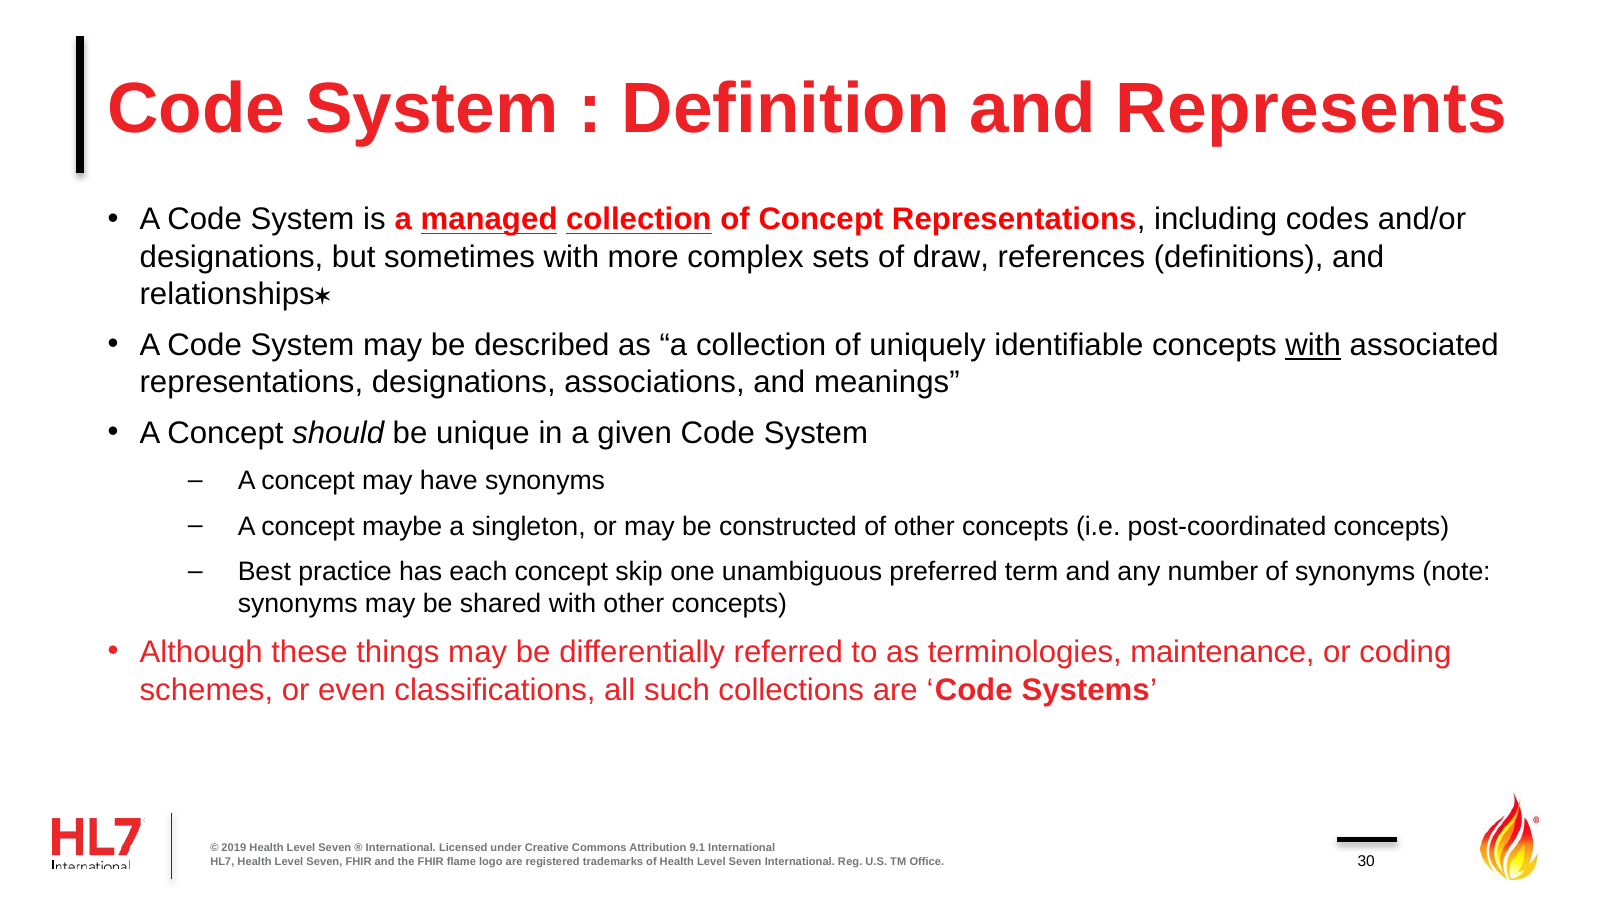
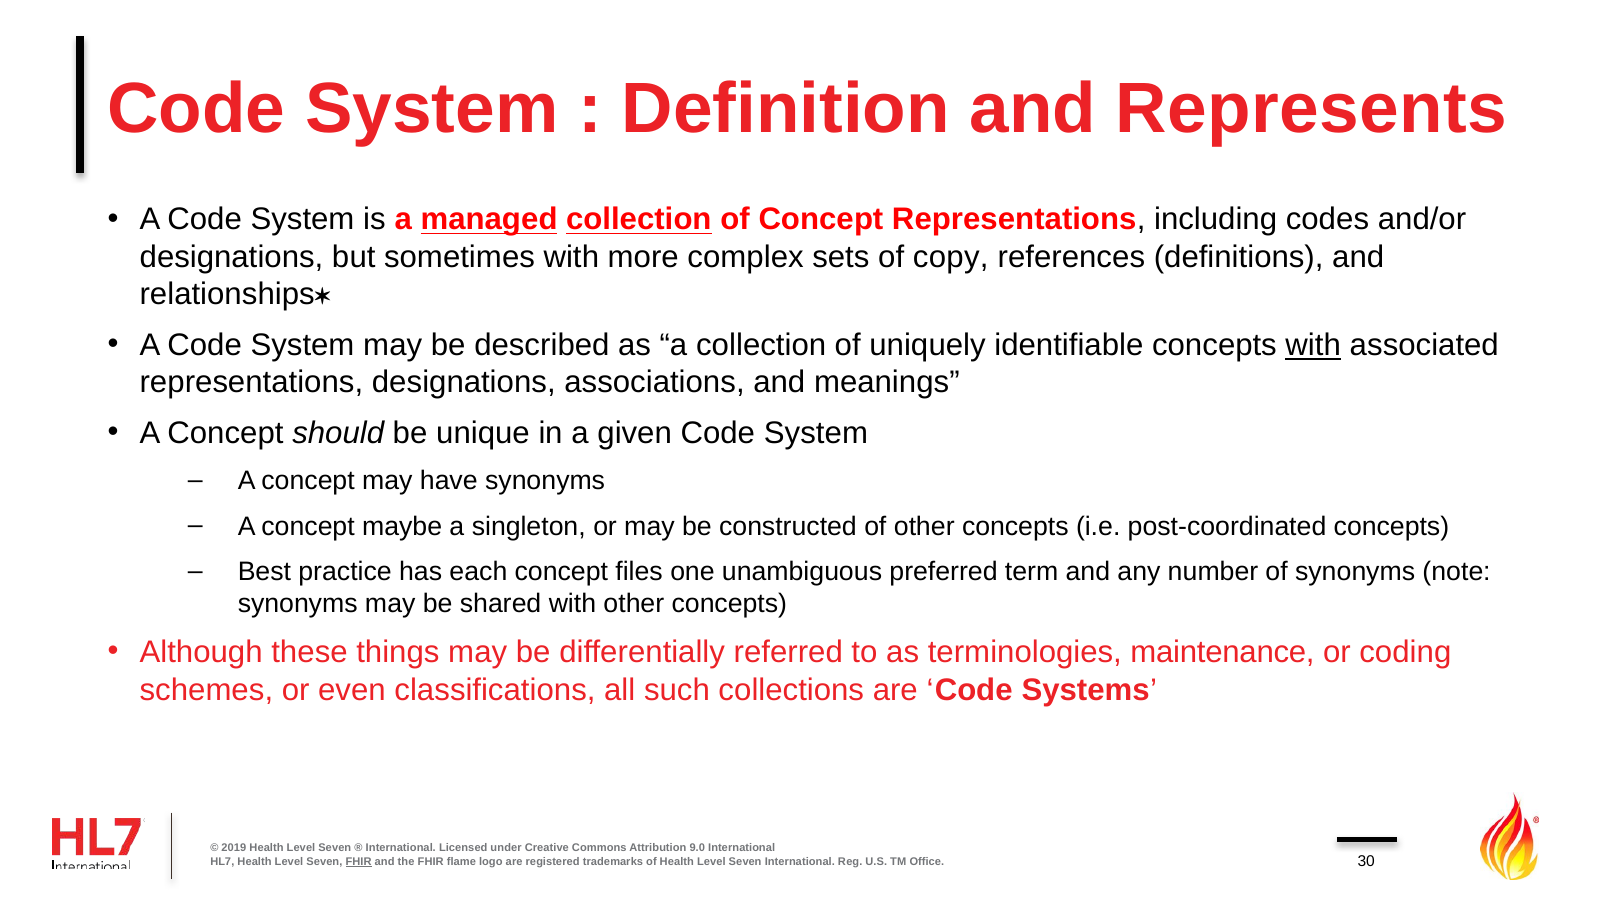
draw: draw -> copy
skip: skip -> files
9.1: 9.1 -> 9.0
FHIR at (359, 862) underline: none -> present
